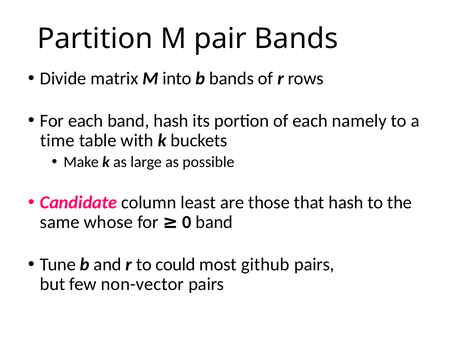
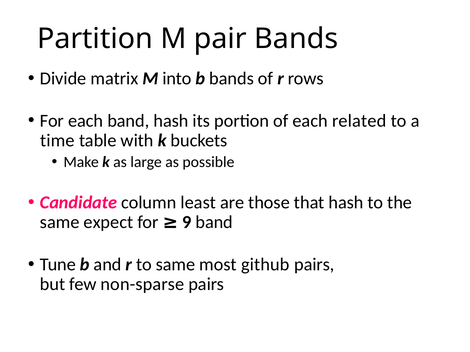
namely: namely -> related
whose: whose -> expect
0: 0 -> 9
to could: could -> same
non-vector: non-vector -> non-sparse
